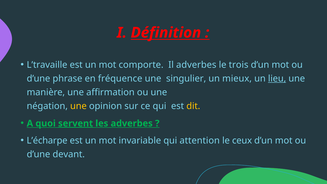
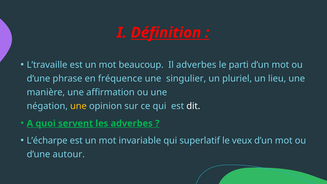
comporte: comporte -> beaucoup
trois: trois -> parti
mieux: mieux -> pluriel
lieu underline: present -> none
dit colour: yellow -> white
attention: attention -> superlatif
ceux: ceux -> veux
devant: devant -> autour
